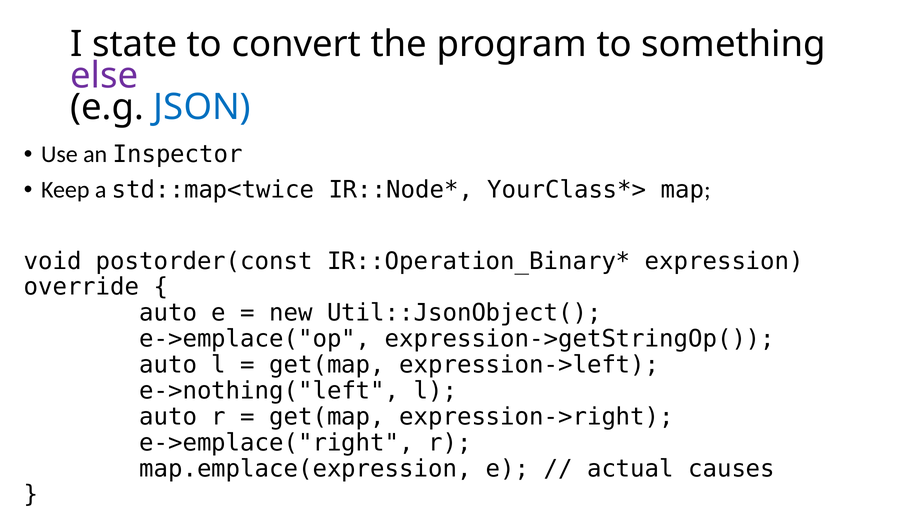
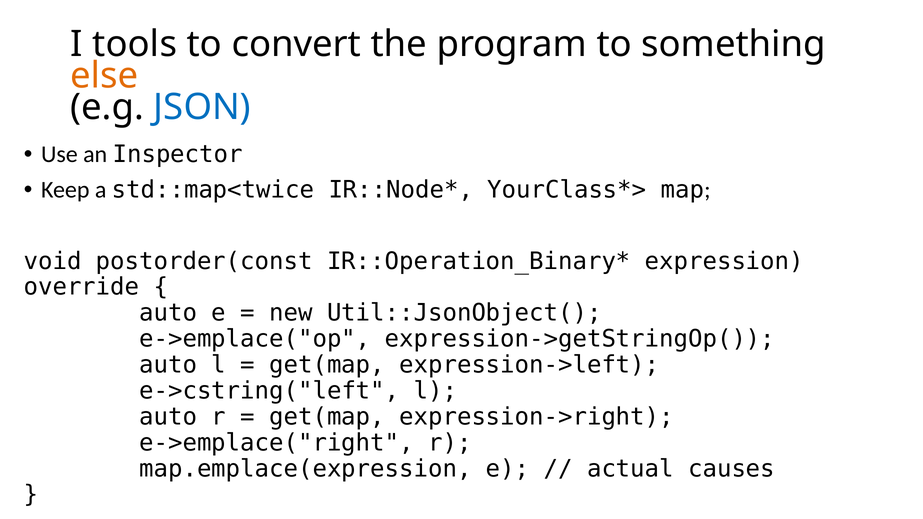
state: state -> tools
else colour: purple -> orange
e->nothing("left: e->nothing("left -> e->cstring("left
